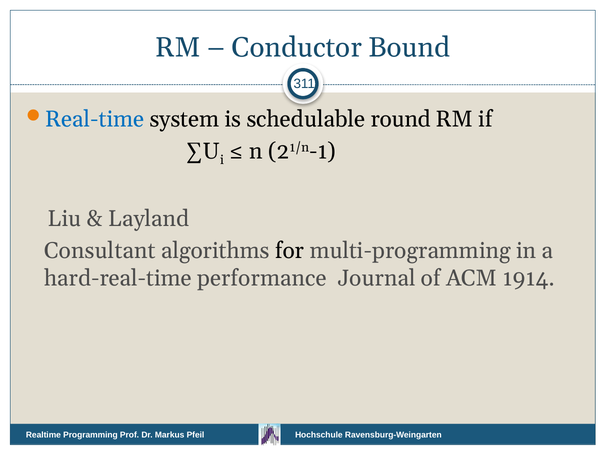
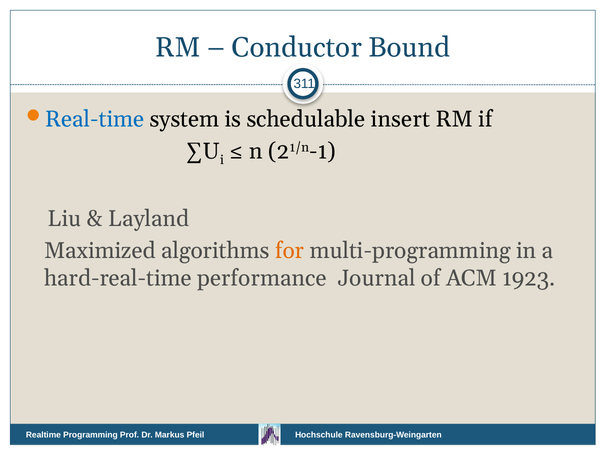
round: round -> insert
Consultant: Consultant -> Maximized
for colour: black -> orange
1914: 1914 -> 1923
